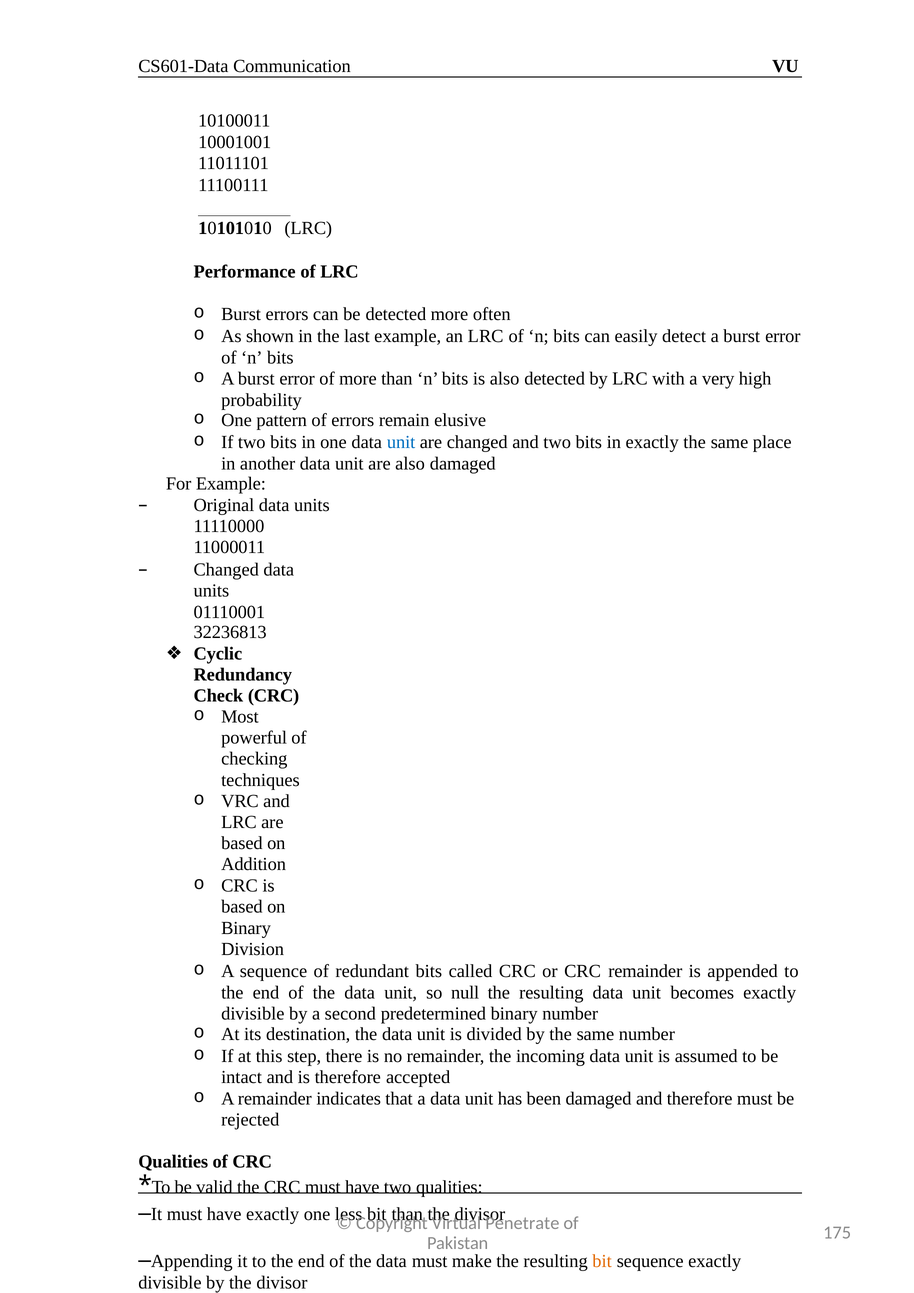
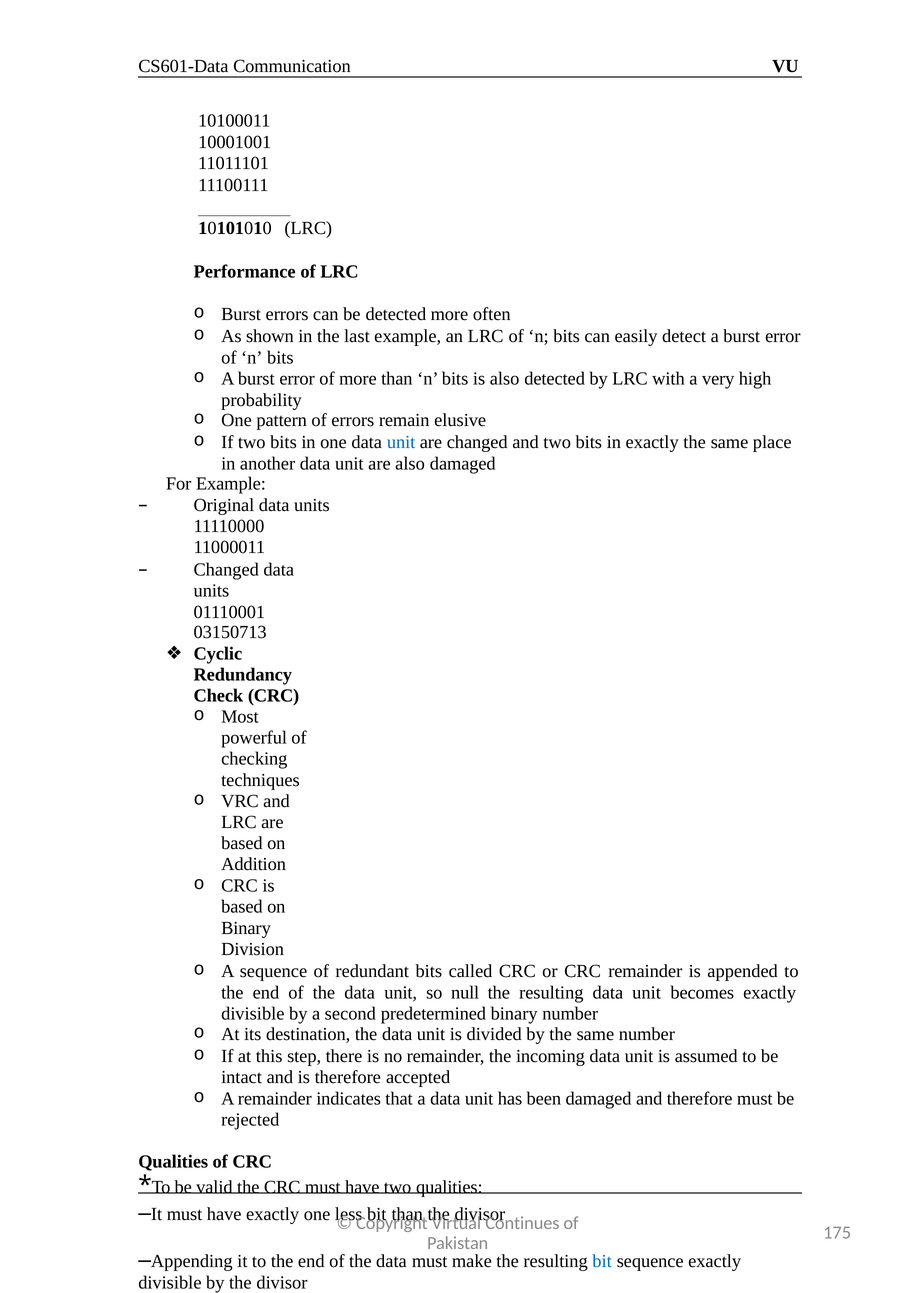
32236813: 32236813 -> 03150713
Penetrate: Penetrate -> Continues
bit at (602, 1262) colour: orange -> blue
